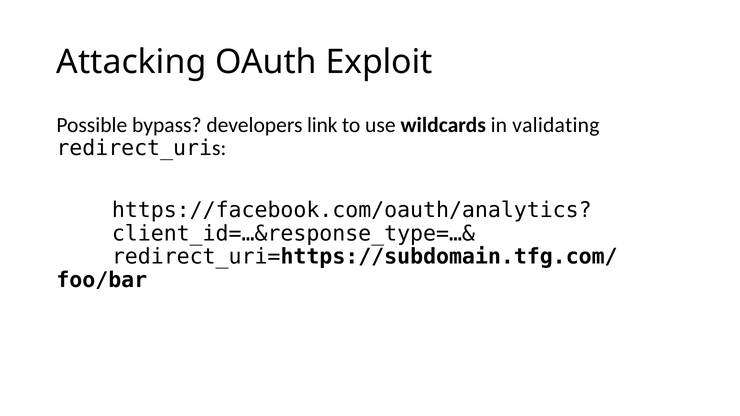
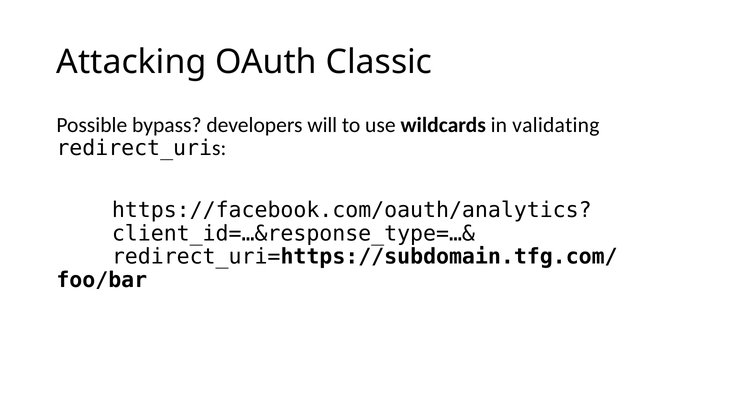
Exploit: Exploit -> Classic
link: link -> will
